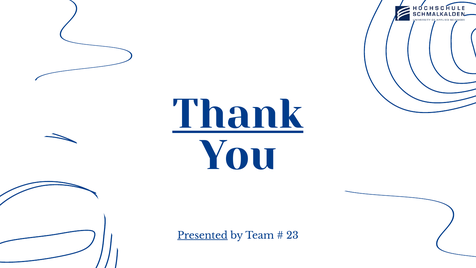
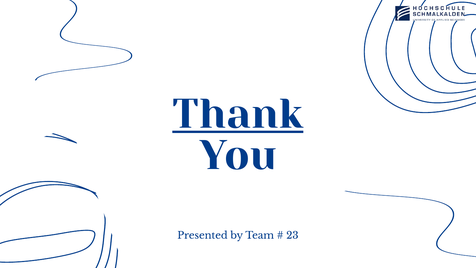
Presented underline: present -> none
